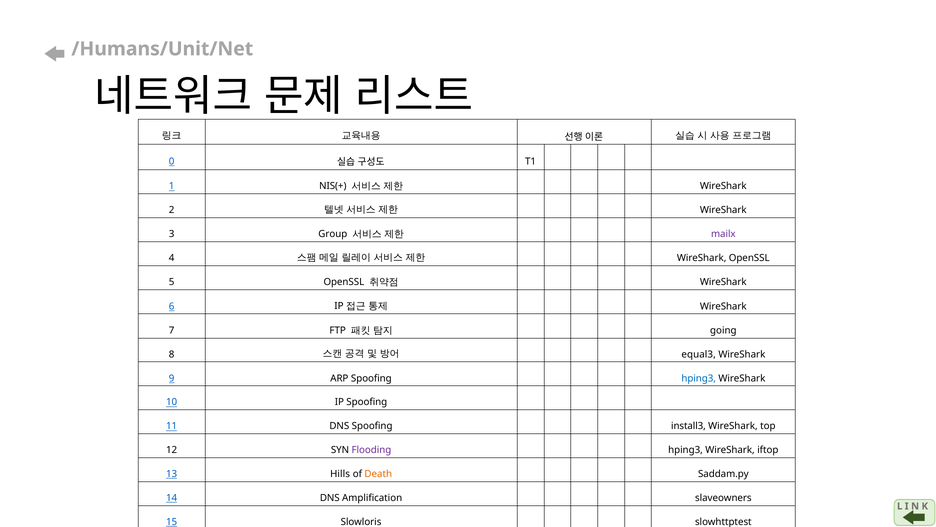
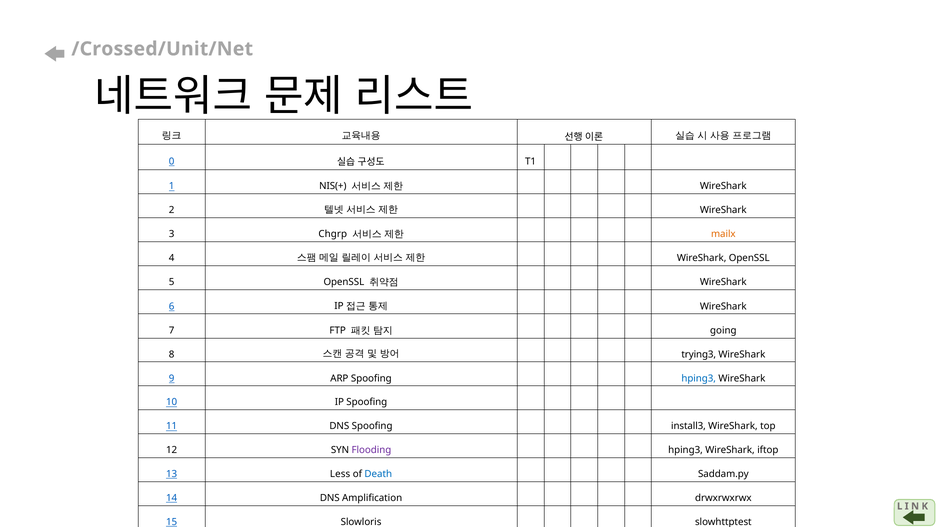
/Humans/Unit/Net: /Humans/Unit/Net -> /Crossed/Unit/Net
Group: Group -> Chgrp
mailx colour: purple -> orange
equal3: equal3 -> trying3
Hills: Hills -> Less
Death colour: orange -> blue
slaveowners: slaveowners -> drwxrwxrwx
